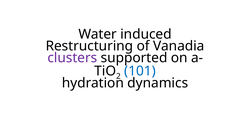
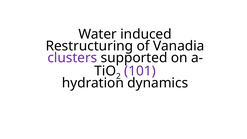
101 colour: blue -> purple
